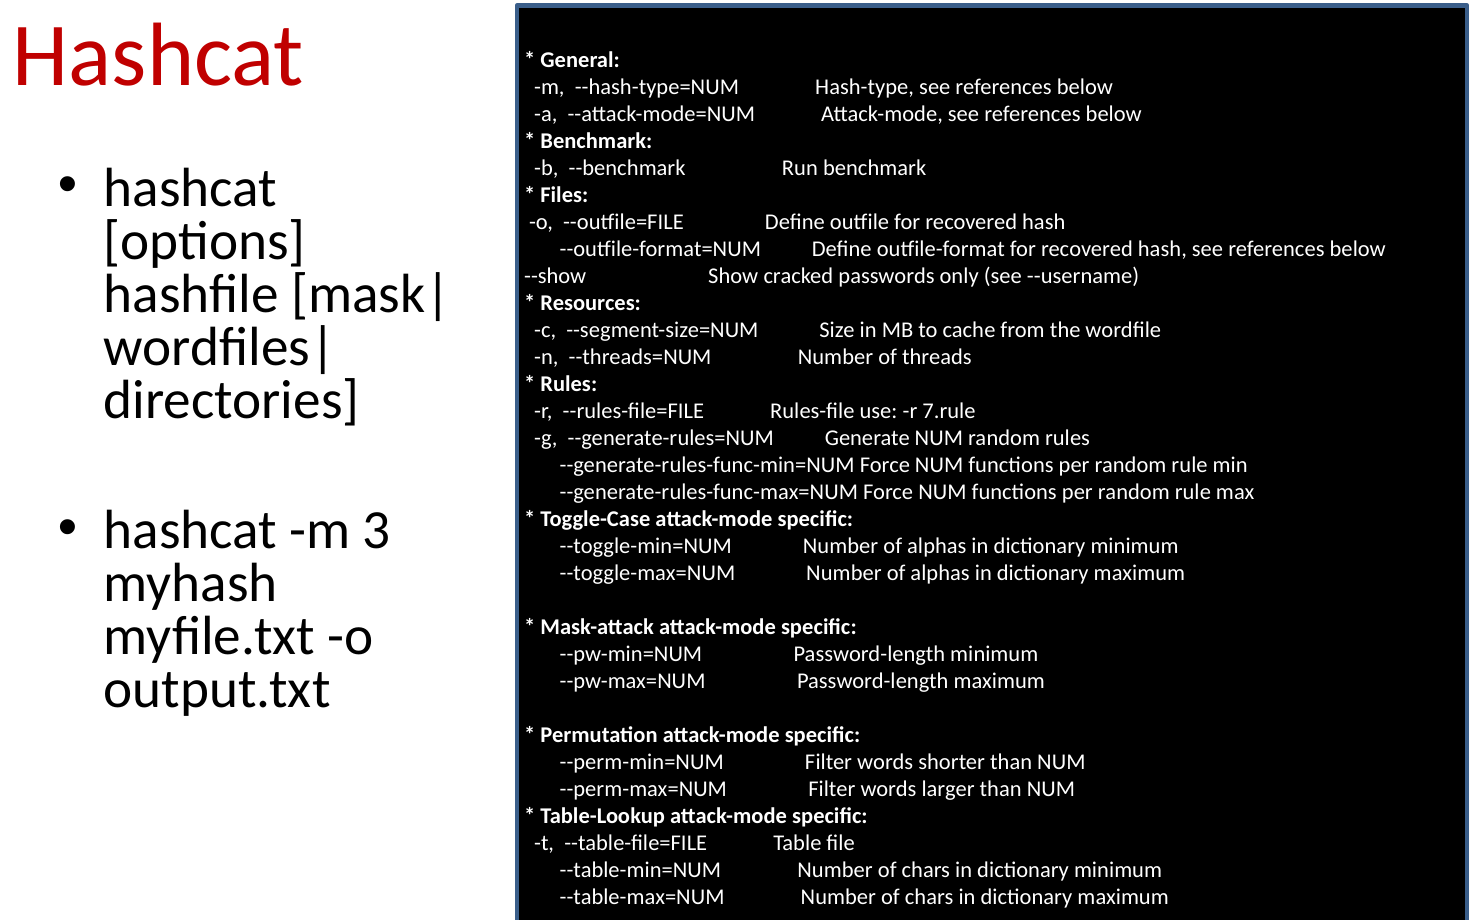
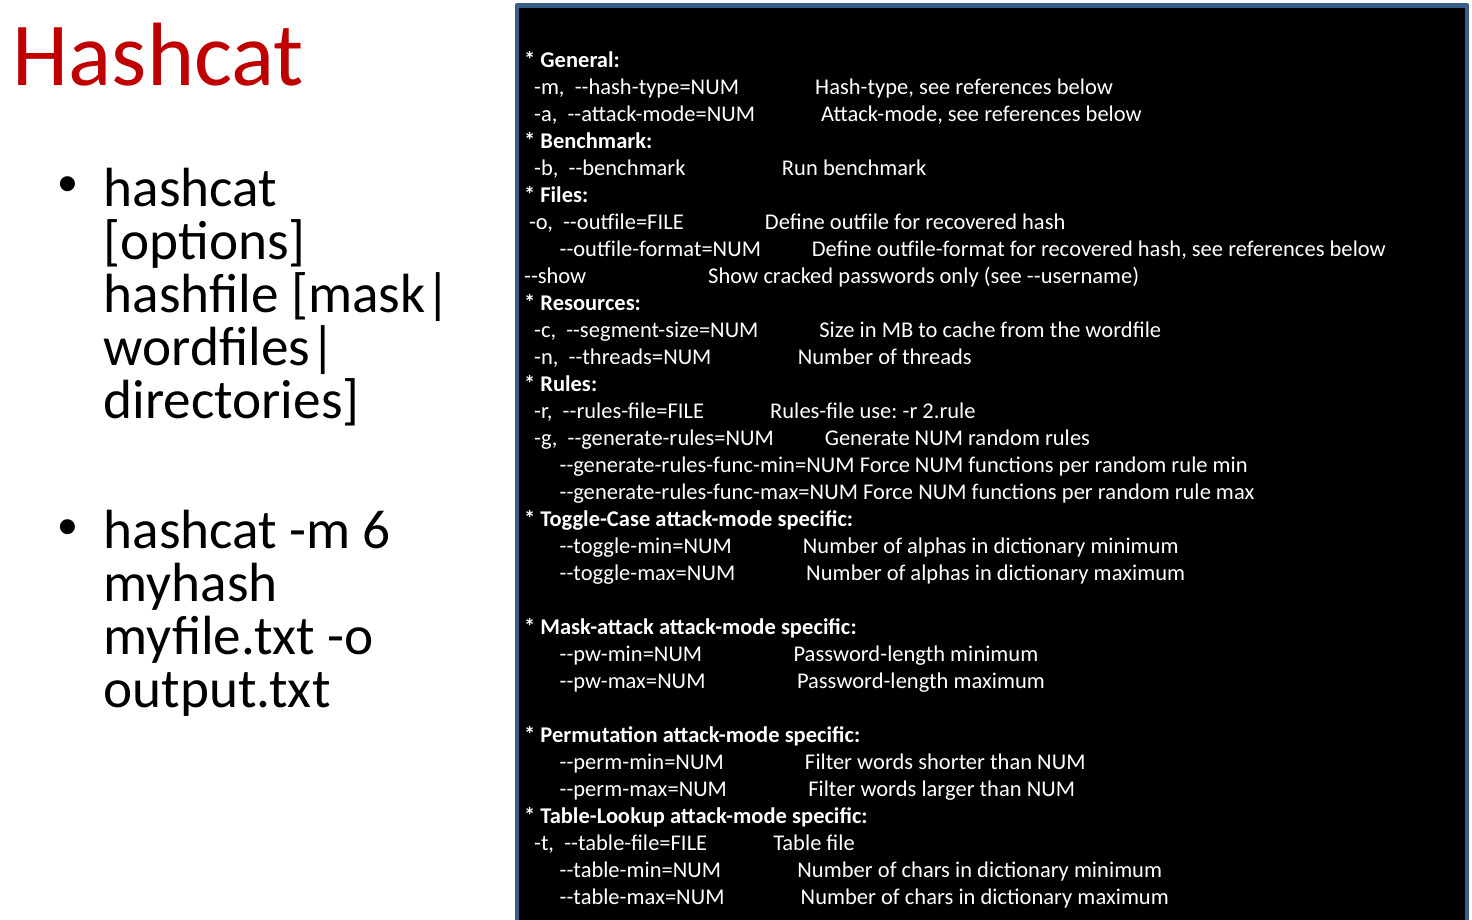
7.rule: 7.rule -> 2.rule
3: 3 -> 6
